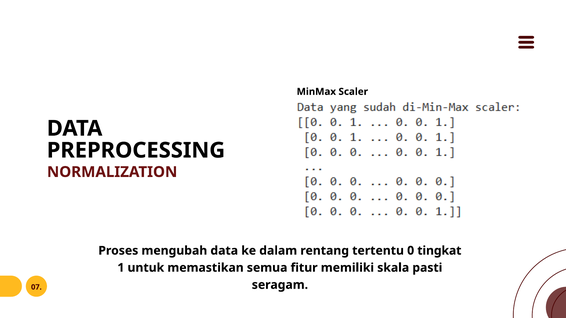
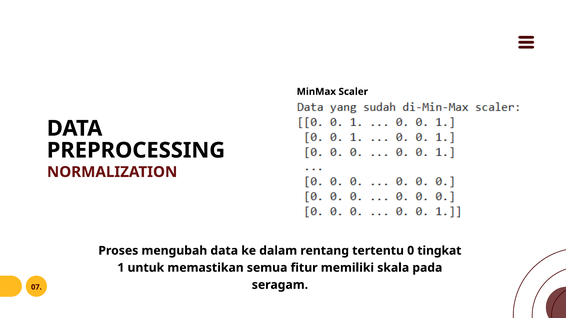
pasti: pasti -> pada
